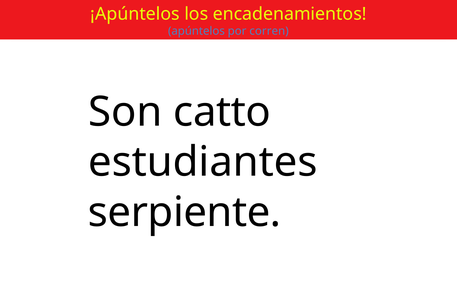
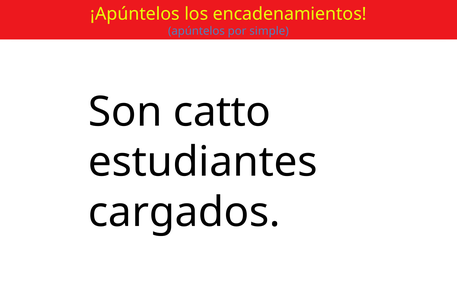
corren: corren -> simple
serpiente: serpiente -> cargados
